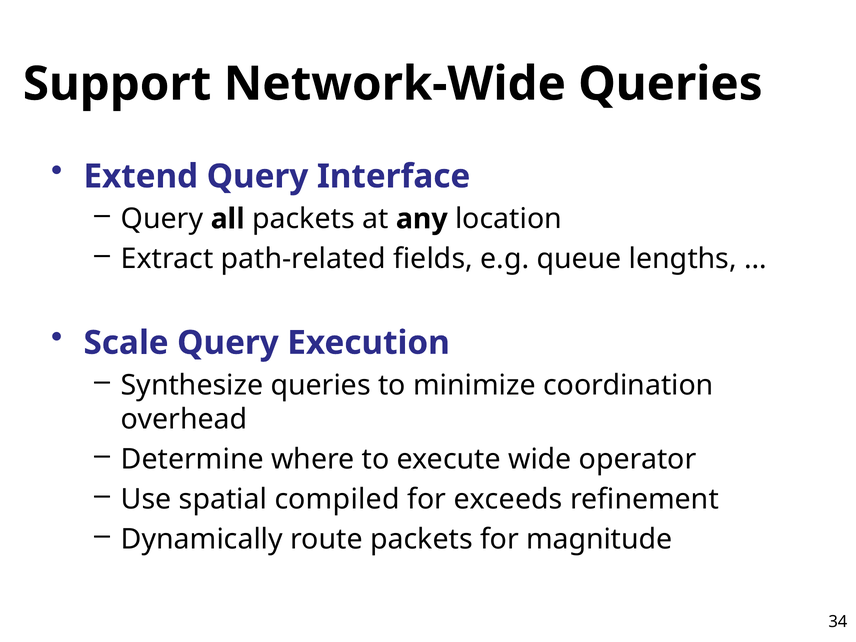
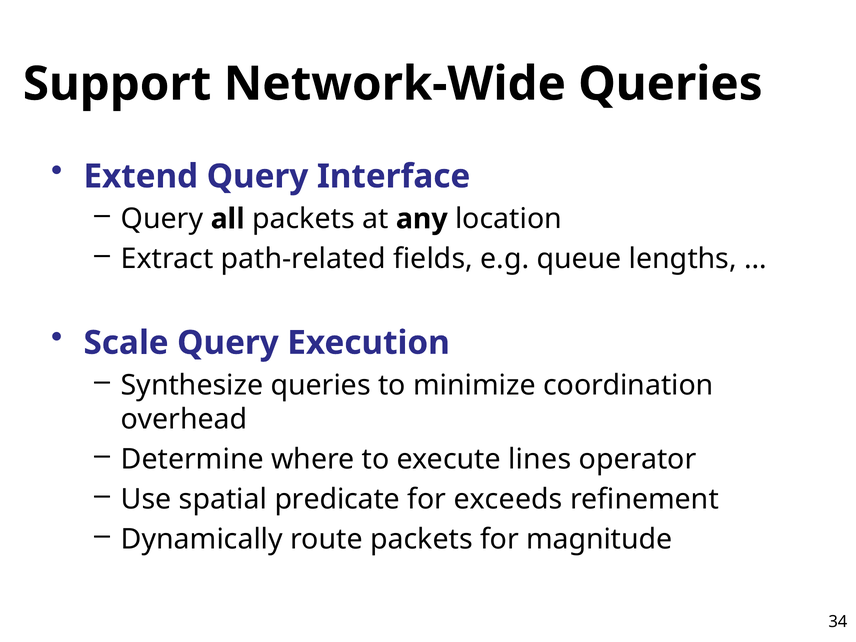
wide: wide -> lines
compiled: compiled -> predicate
